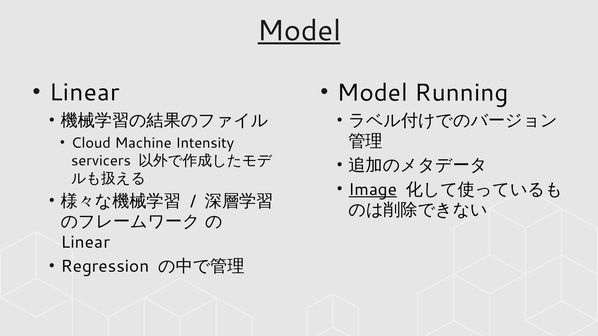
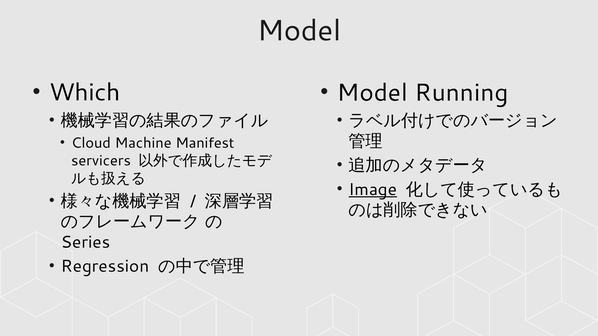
Model at (299, 31) underline: present -> none
Linear at (84, 93): Linear -> Which
Intensity: Intensity -> Manifest
Linear at (85, 242): Linear -> Series
